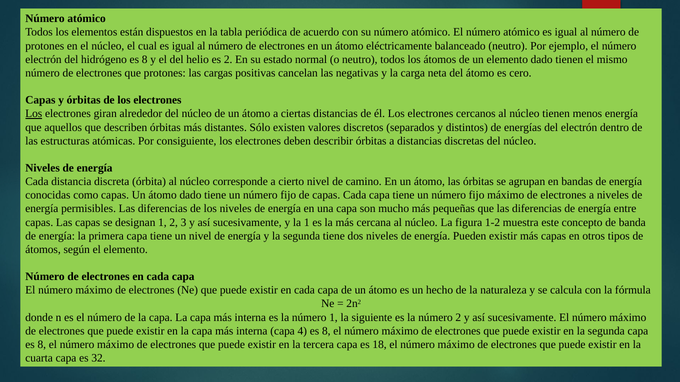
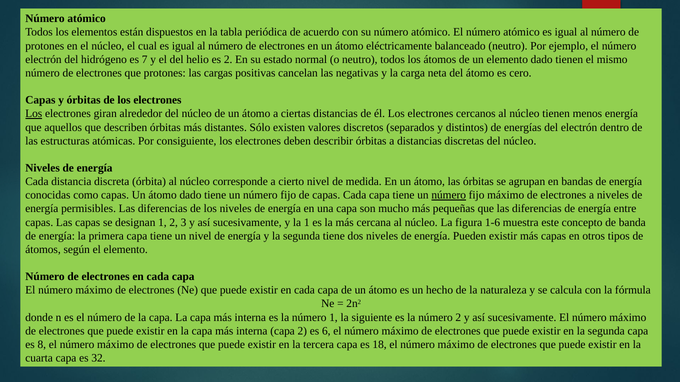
hidrógeno es 8: 8 -> 7
camino: camino -> medida
número at (449, 195) underline: none -> present
1-2: 1-2 -> 1-6
capa 4: 4 -> 2
8 at (326, 331): 8 -> 6
